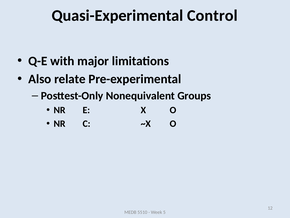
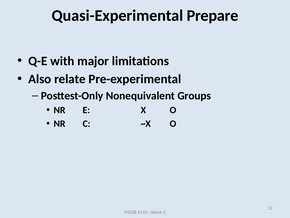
Control: Control -> Prepare
